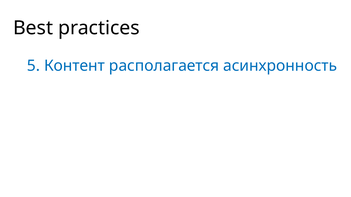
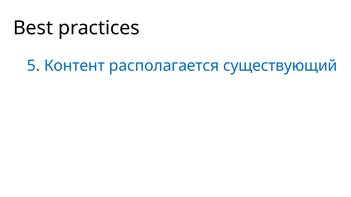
асинхронность: асинхронность -> существующий
